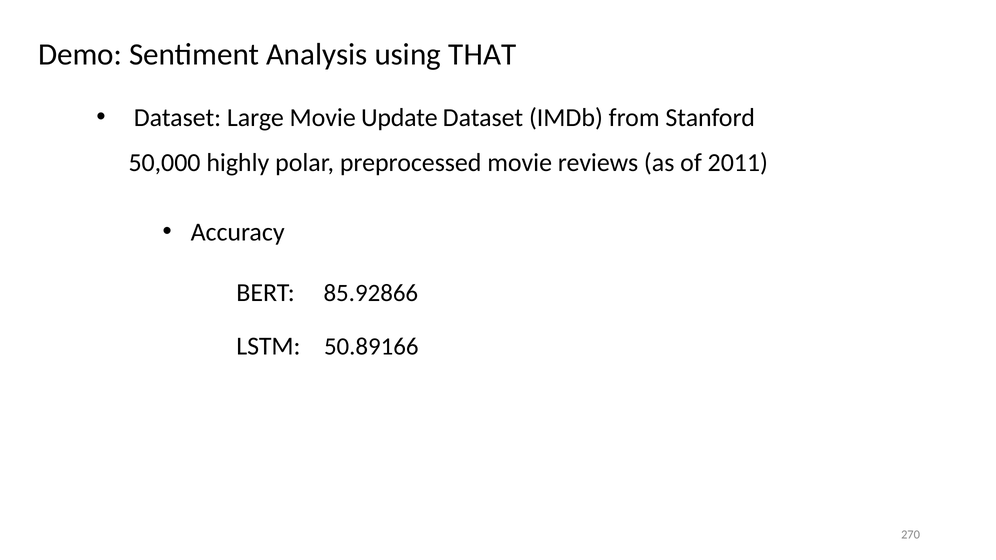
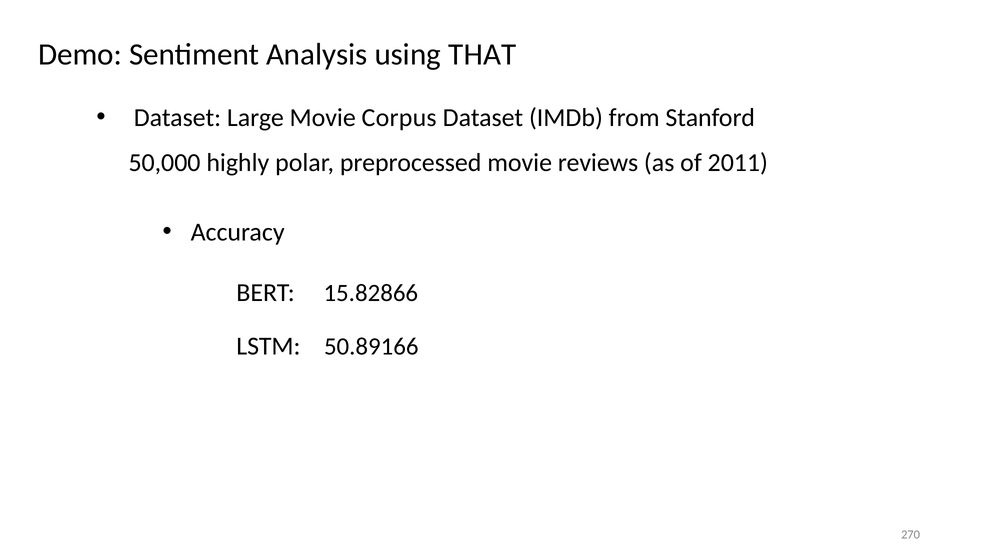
Update: Update -> Corpus
85.92866: 85.92866 -> 15.82866
